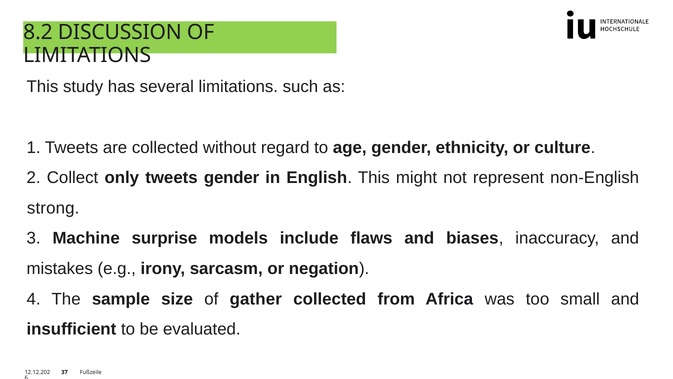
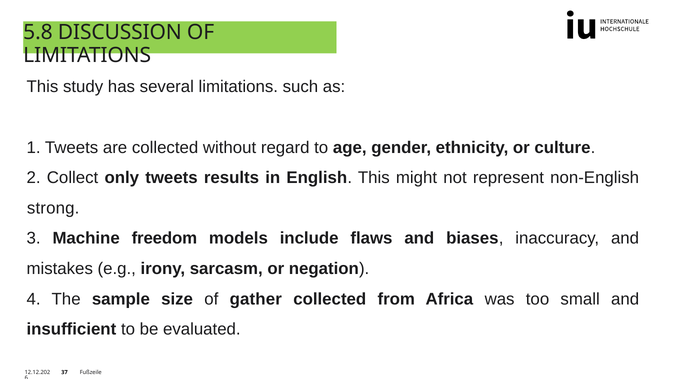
8.2: 8.2 -> 5.8
tweets gender: gender -> results
surprise: surprise -> freedom
